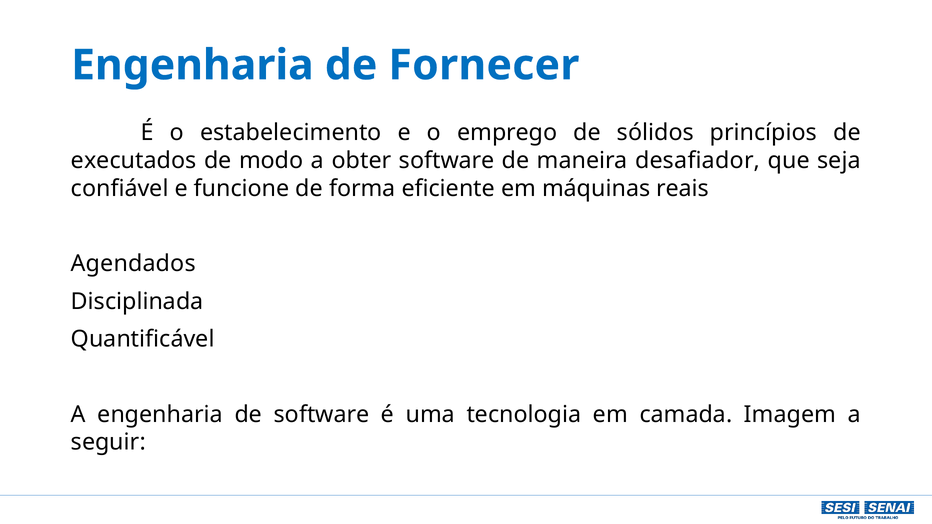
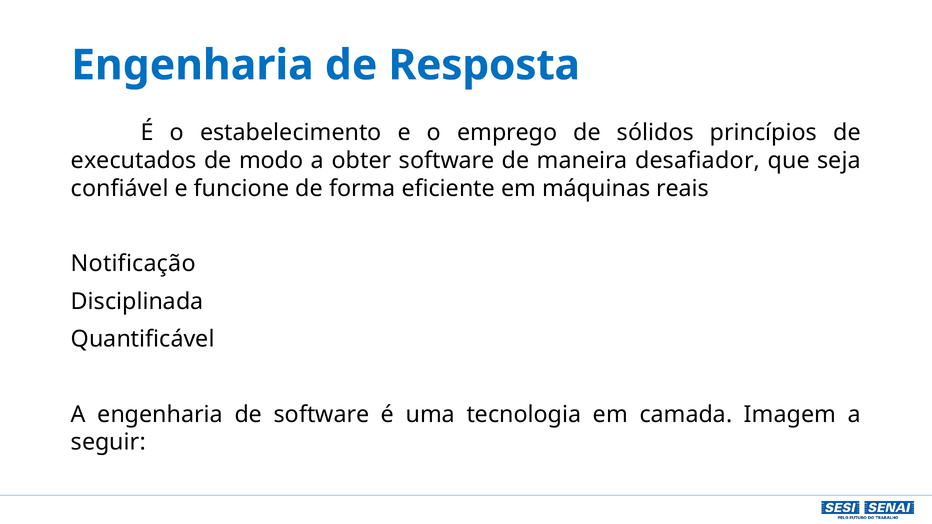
Fornecer: Fornecer -> Resposta
Agendados: Agendados -> Notificação
